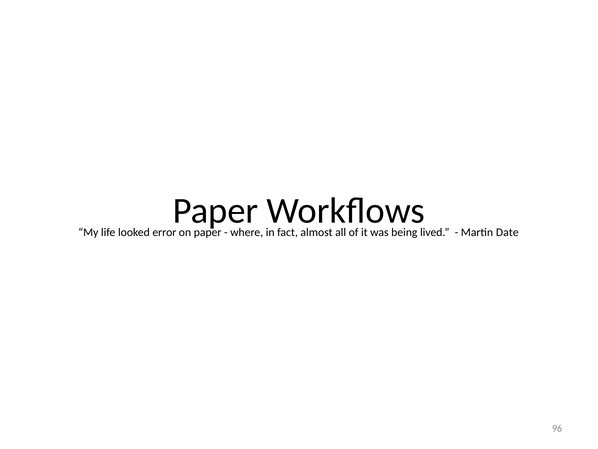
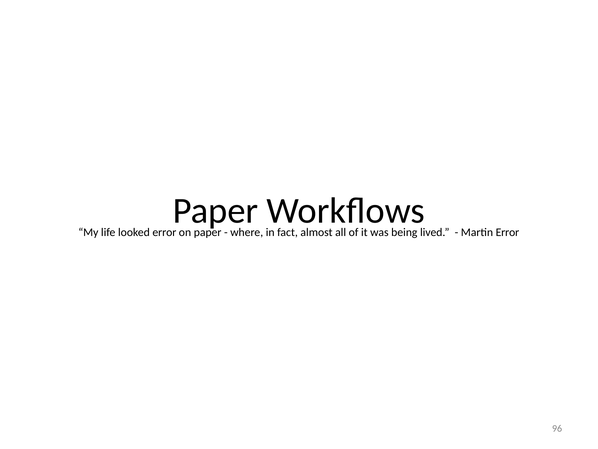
Martin Date: Date -> Error
